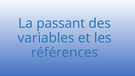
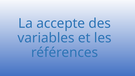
passant: passant -> accepte
